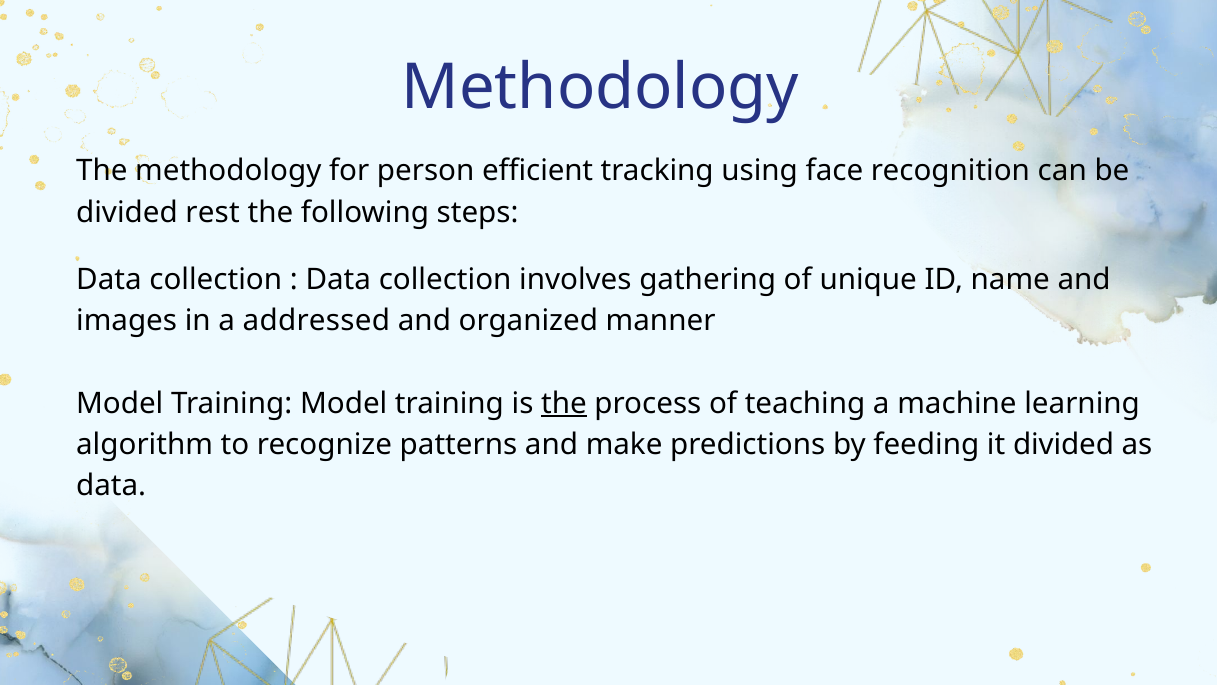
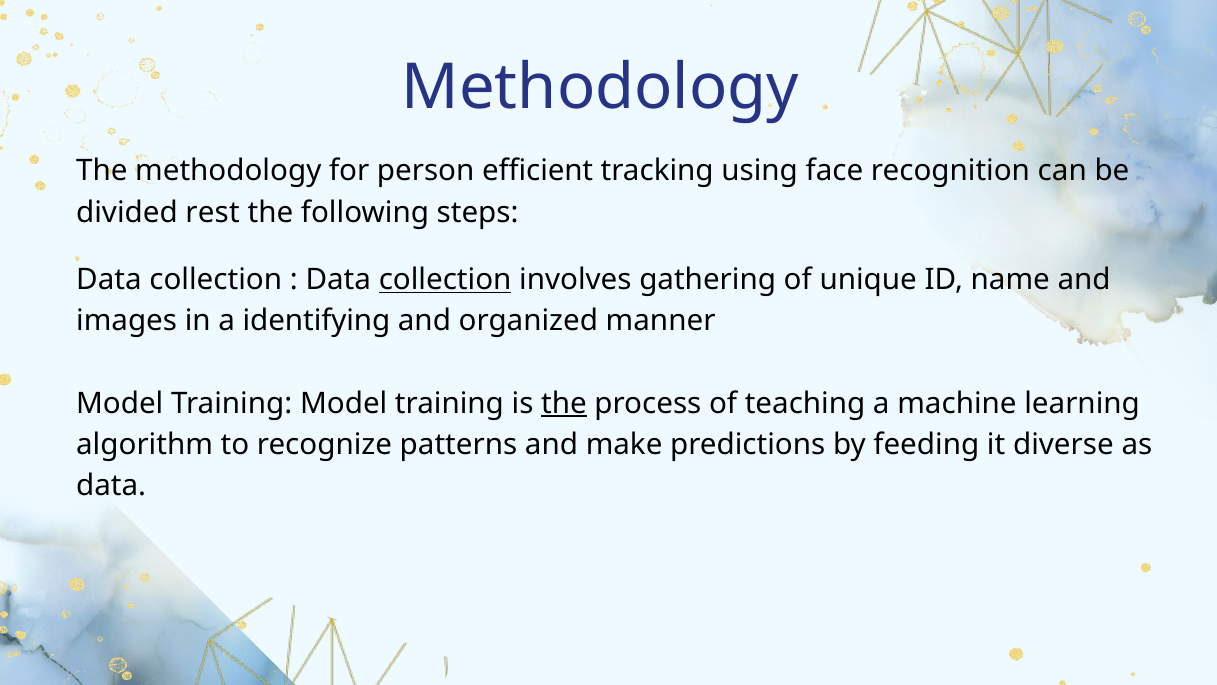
collection at (445, 280) underline: none -> present
addressed: addressed -> identifying
it divided: divided -> diverse
